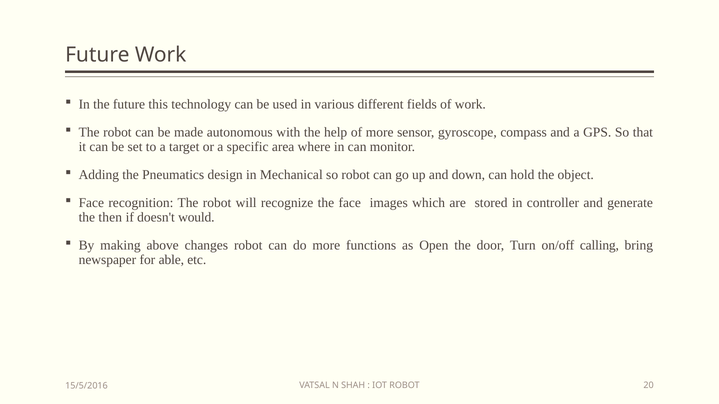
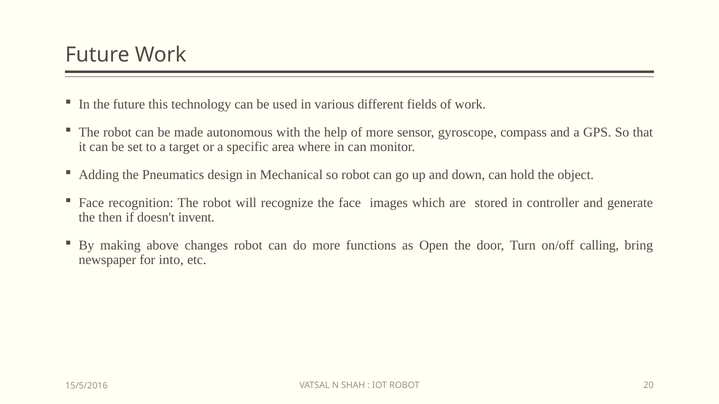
would: would -> invent
able: able -> into
